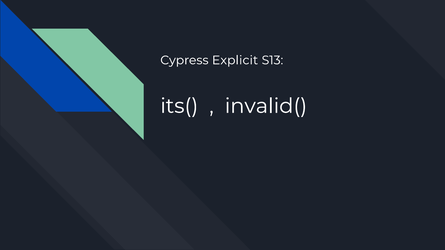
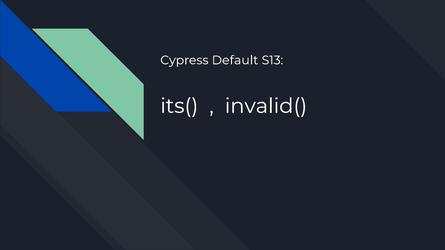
Explicit: Explicit -> Default
